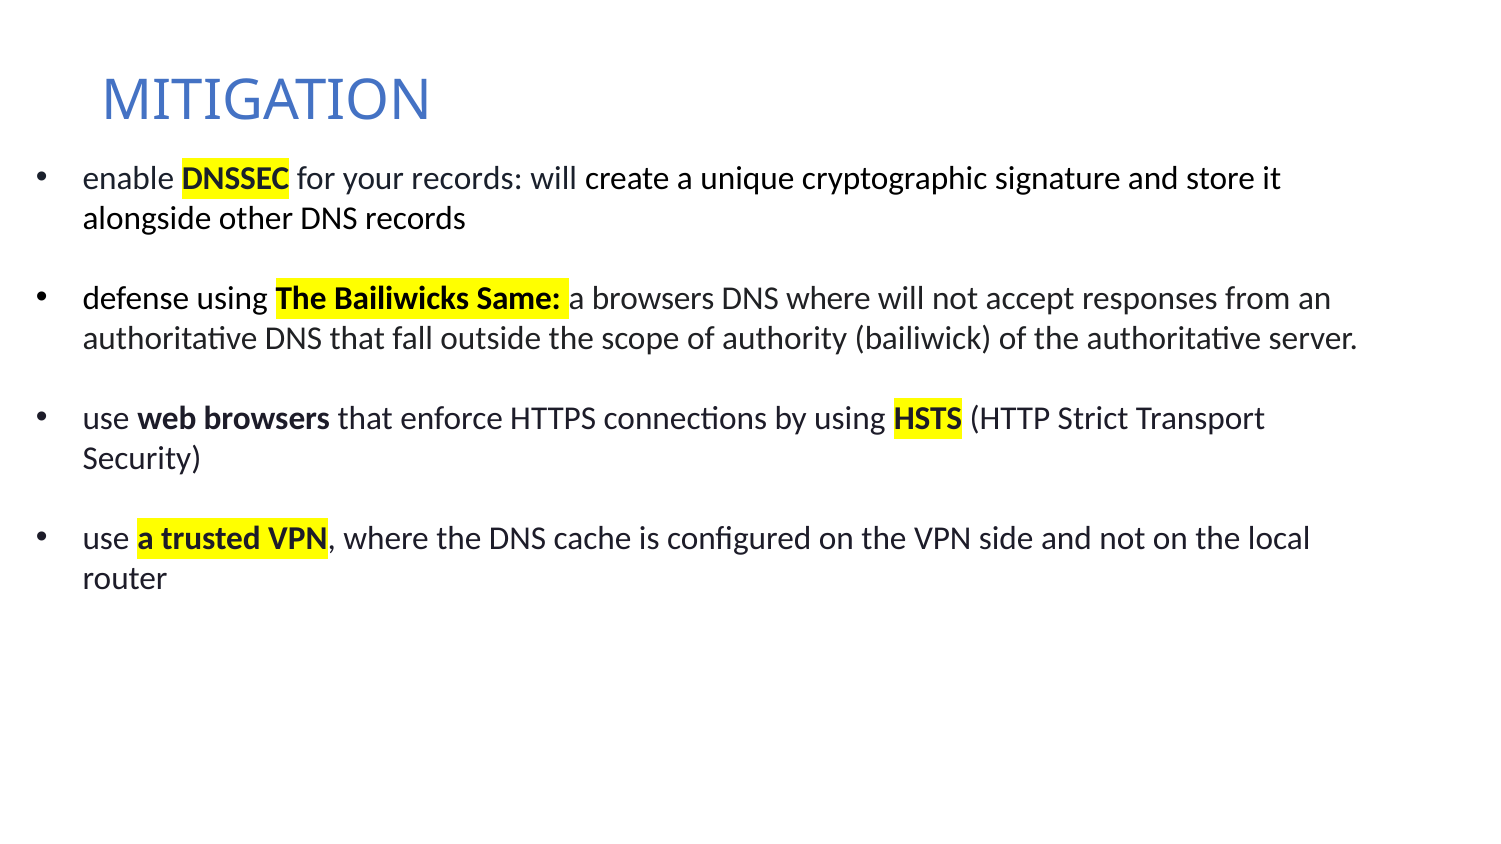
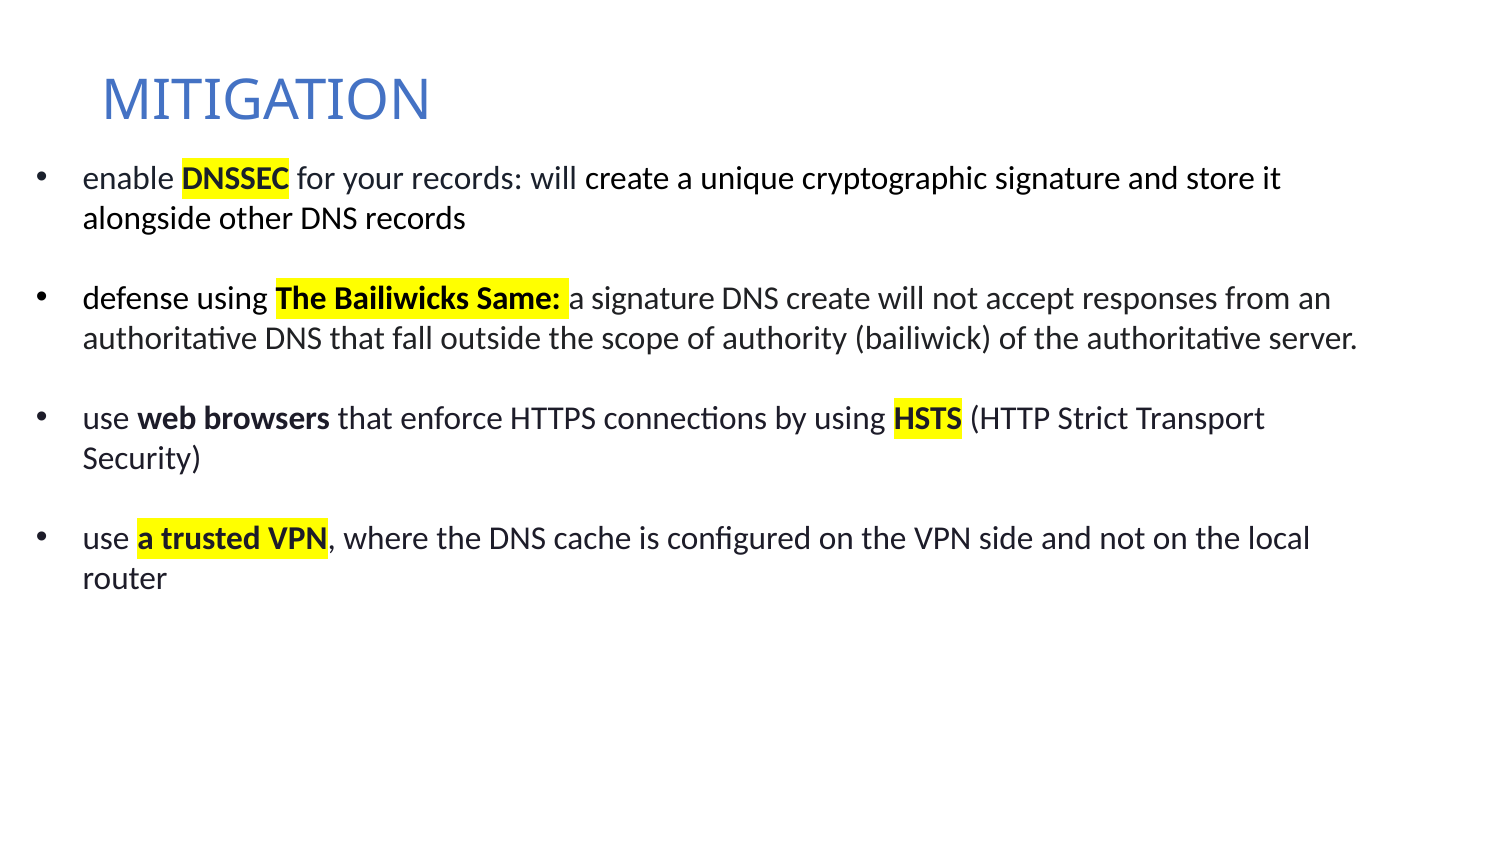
a browsers: browsers -> signature
DNS where: where -> create
